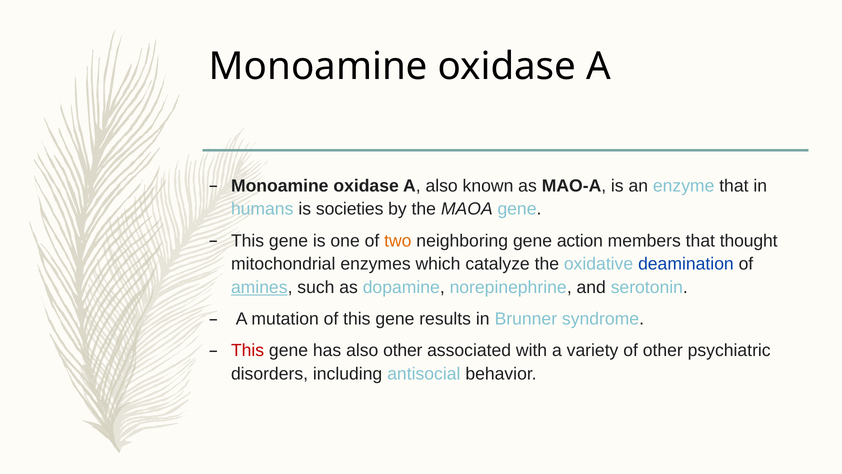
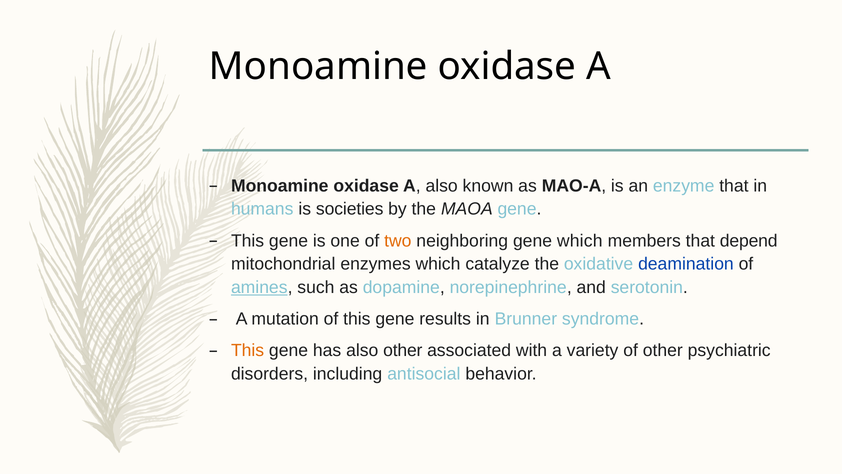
gene action: action -> which
thought: thought -> depend
This at (248, 350) colour: red -> orange
